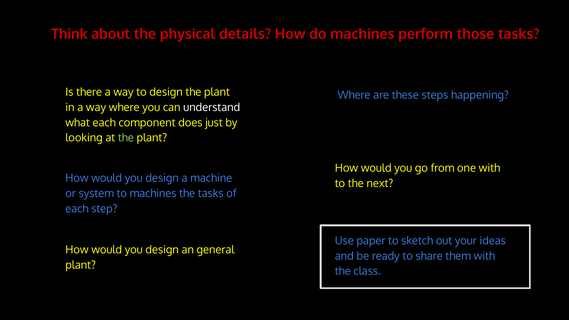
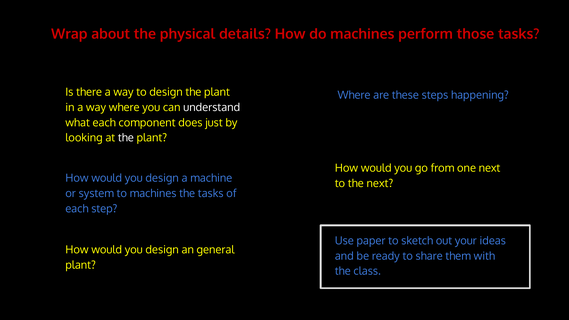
Think: Think -> Wrap
the at (126, 138) colour: light green -> white
one with: with -> next
